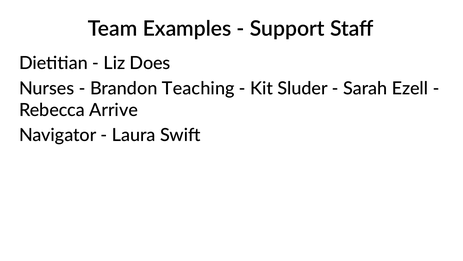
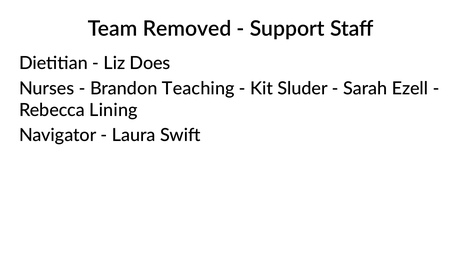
Examples: Examples -> Removed
Arrive: Arrive -> Lining
